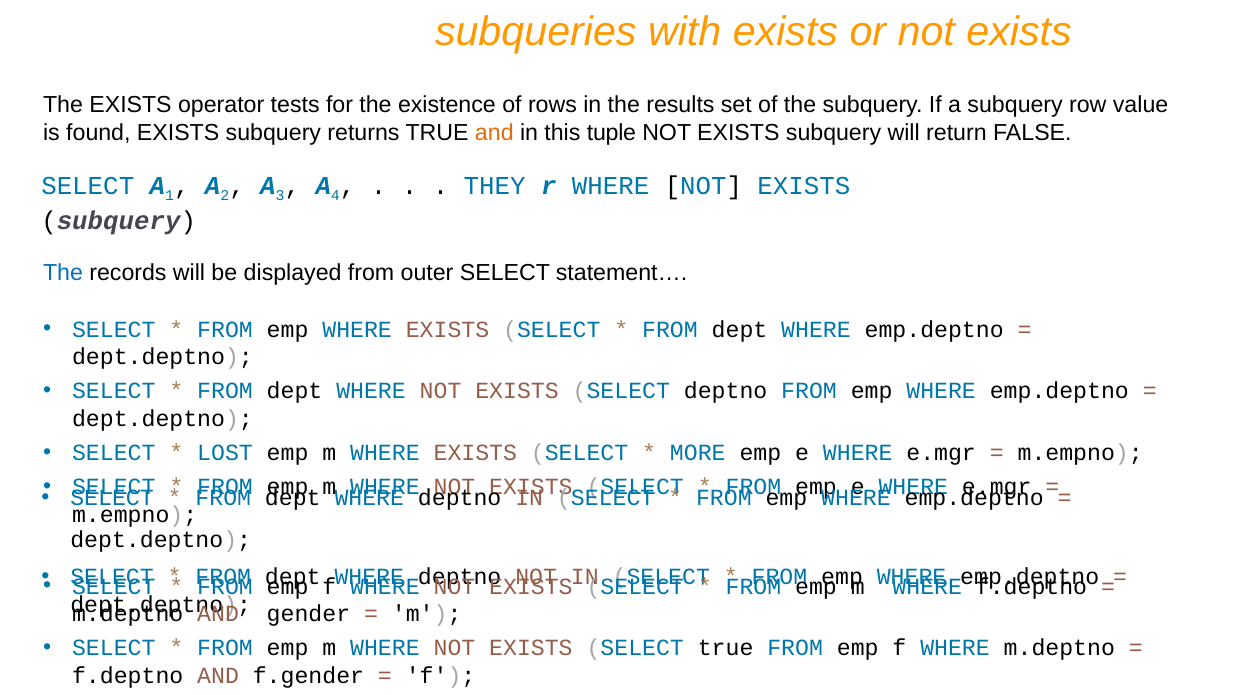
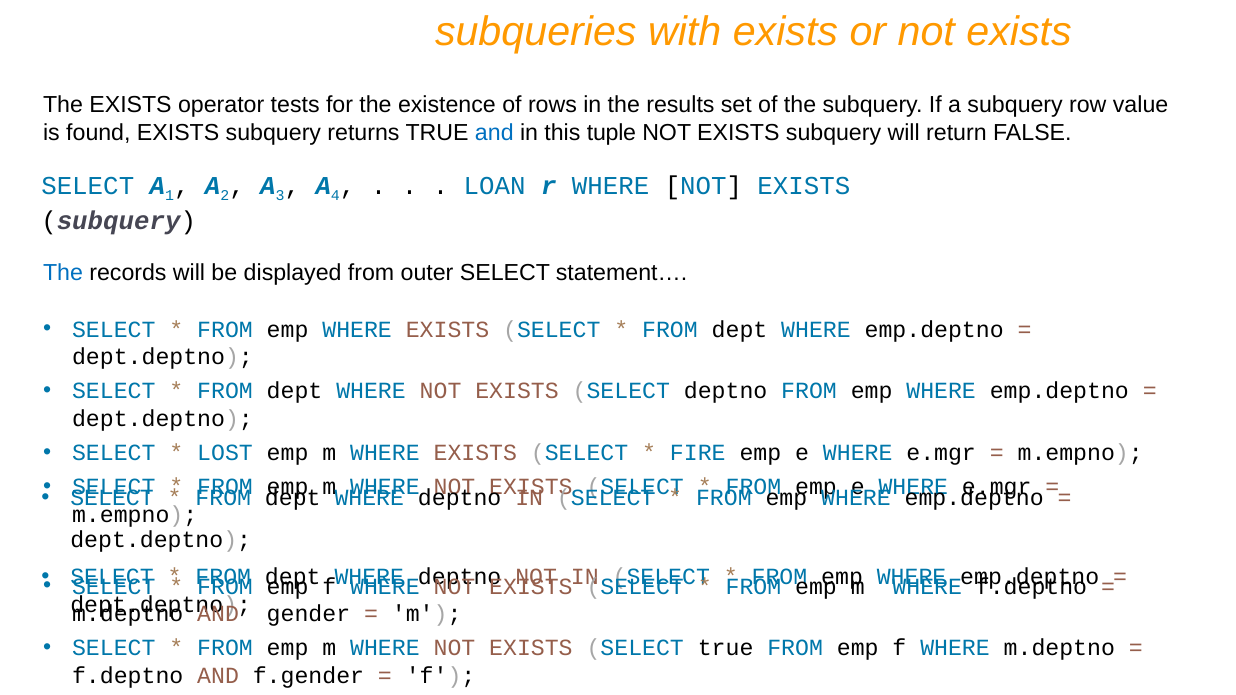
and at (494, 133) colour: orange -> blue
THEY: THEY -> LOAN
MORE: MORE -> FIRE
